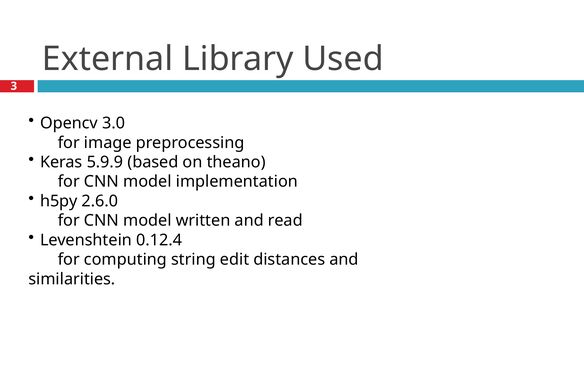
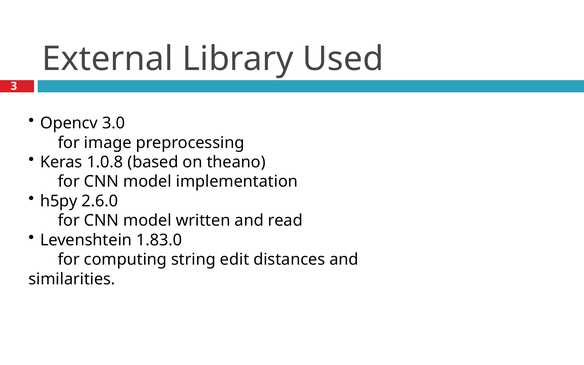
5.9.9: 5.9.9 -> 1.0.8
0.12.4: 0.12.4 -> 1.83.0
